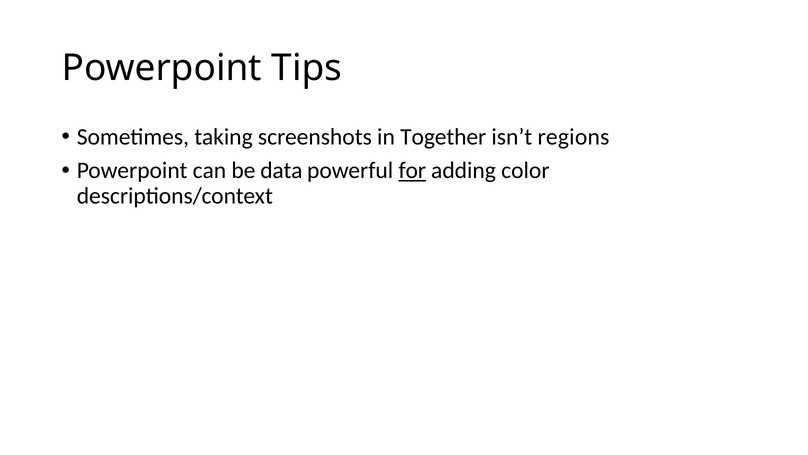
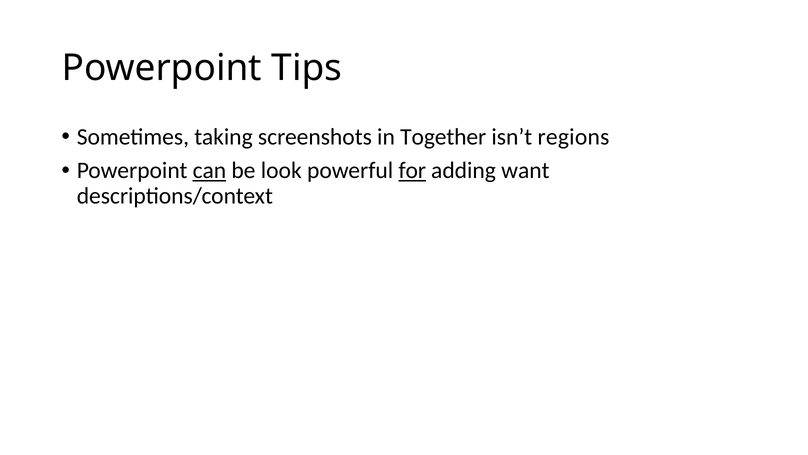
can underline: none -> present
data: data -> look
color: color -> want
